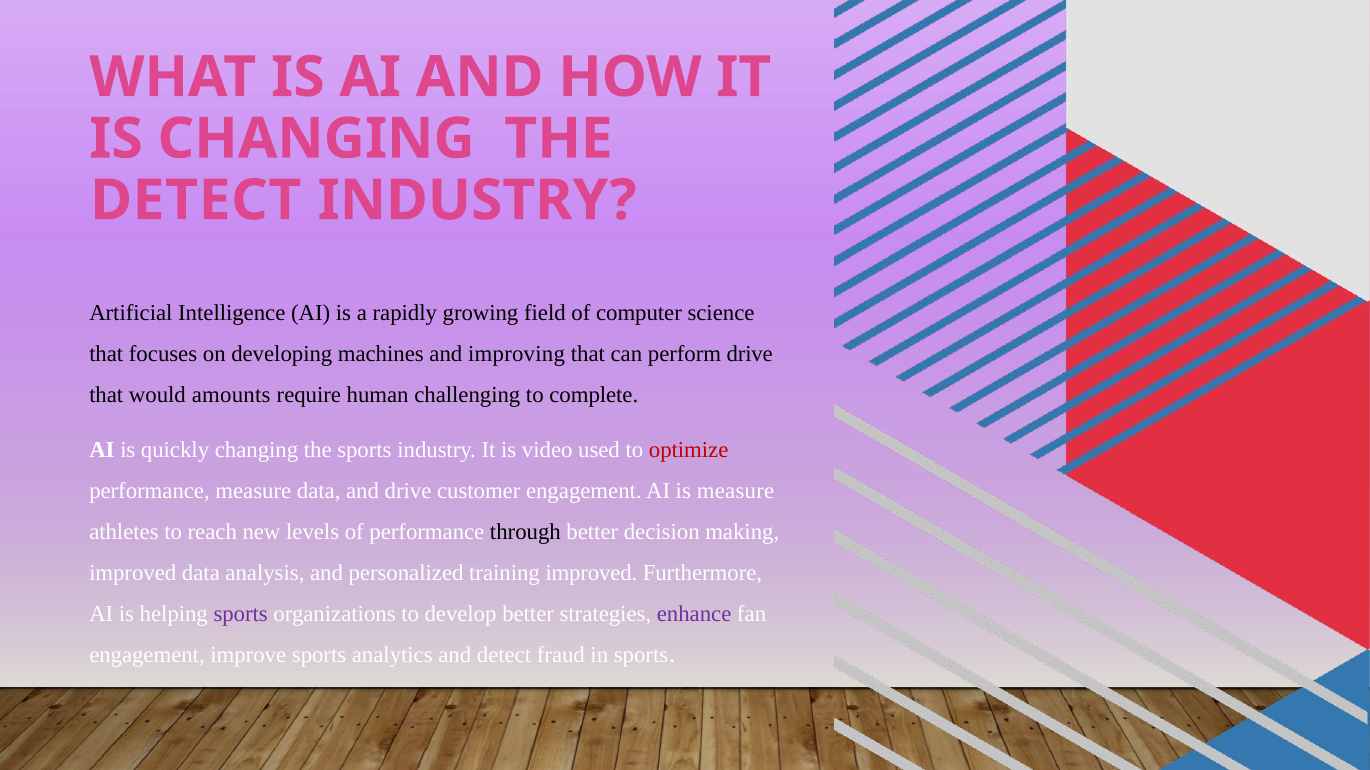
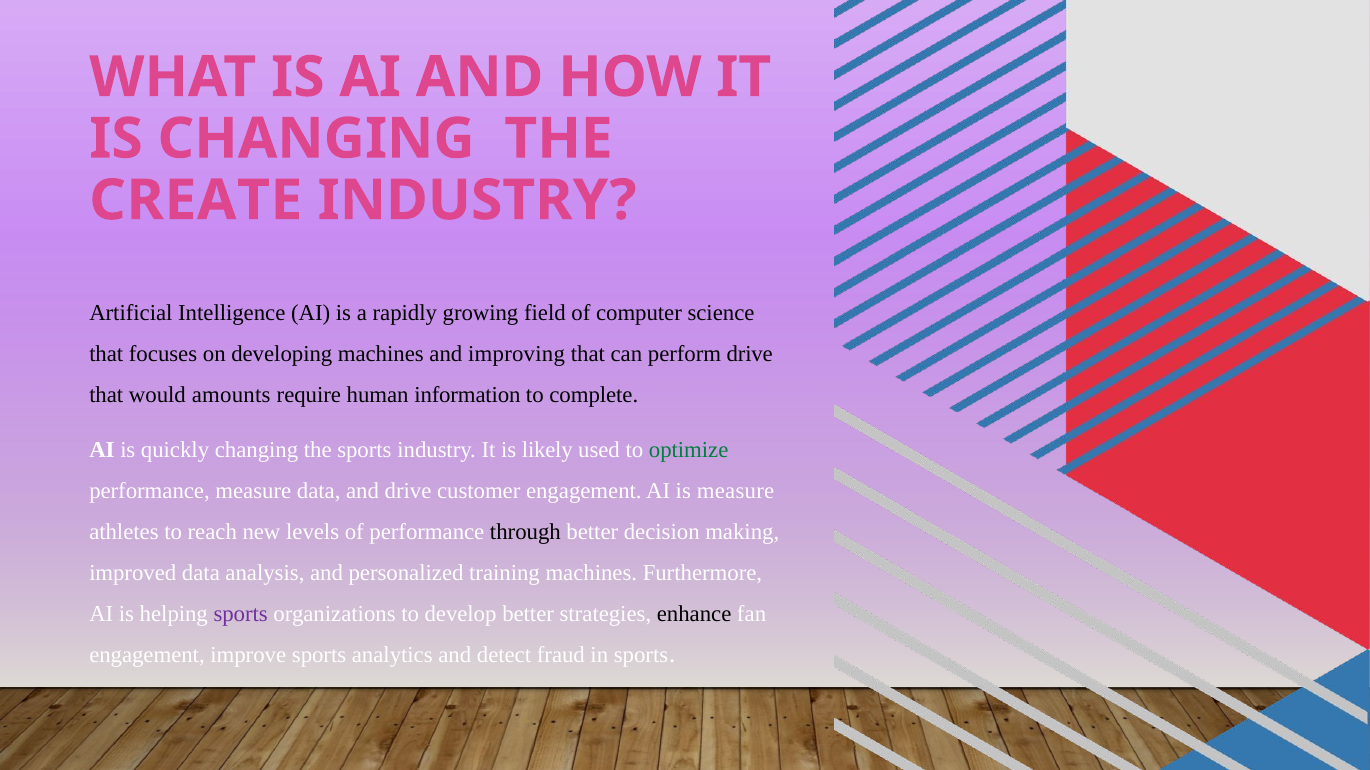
DETECT at (196, 201): DETECT -> CREATE
challenging: challenging -> information
video: video -> likely
optimize colour: red -> green
training improved: improved -> machines
enhance colour: purple -> black
